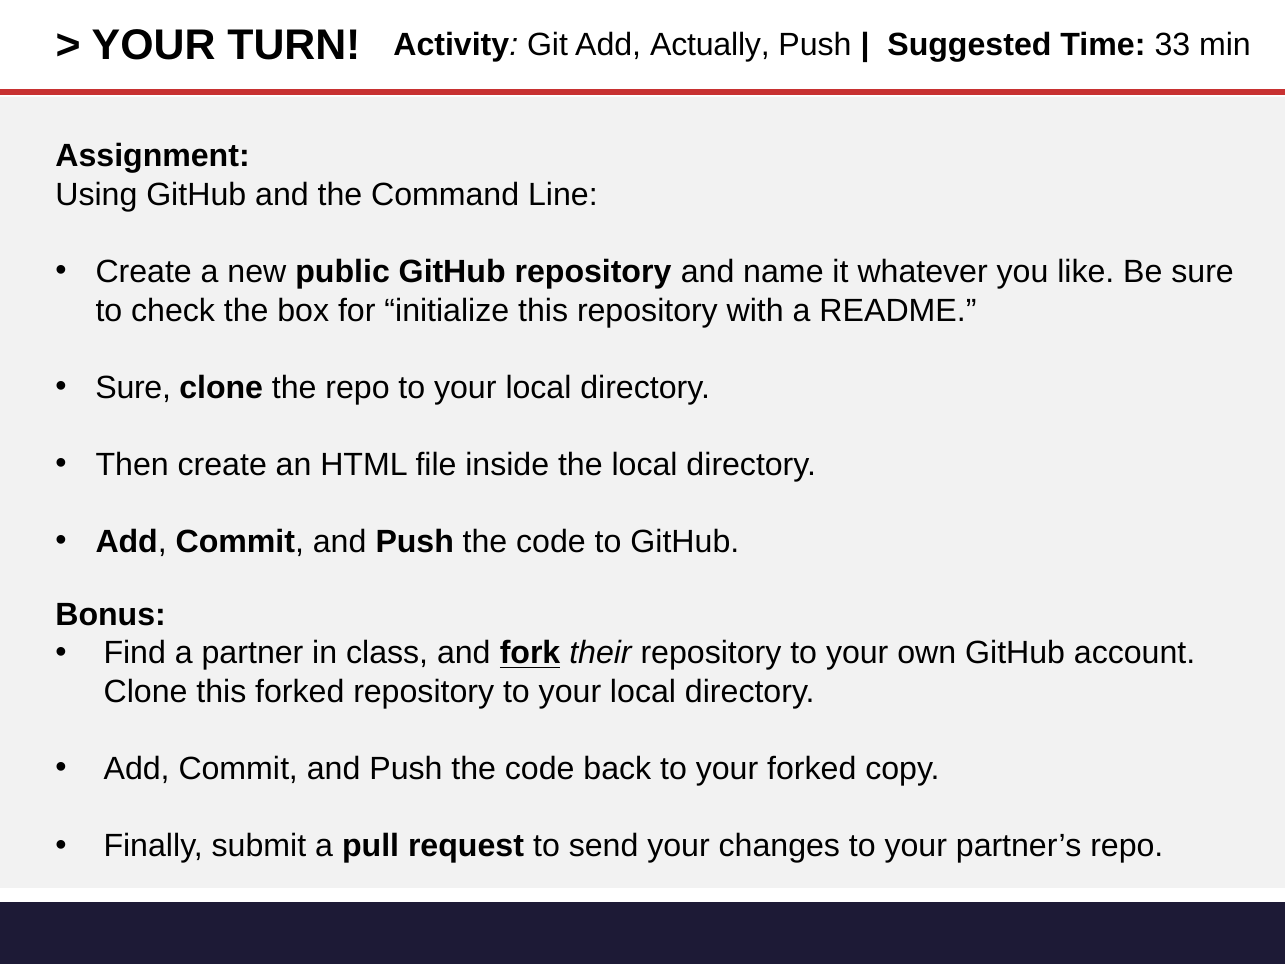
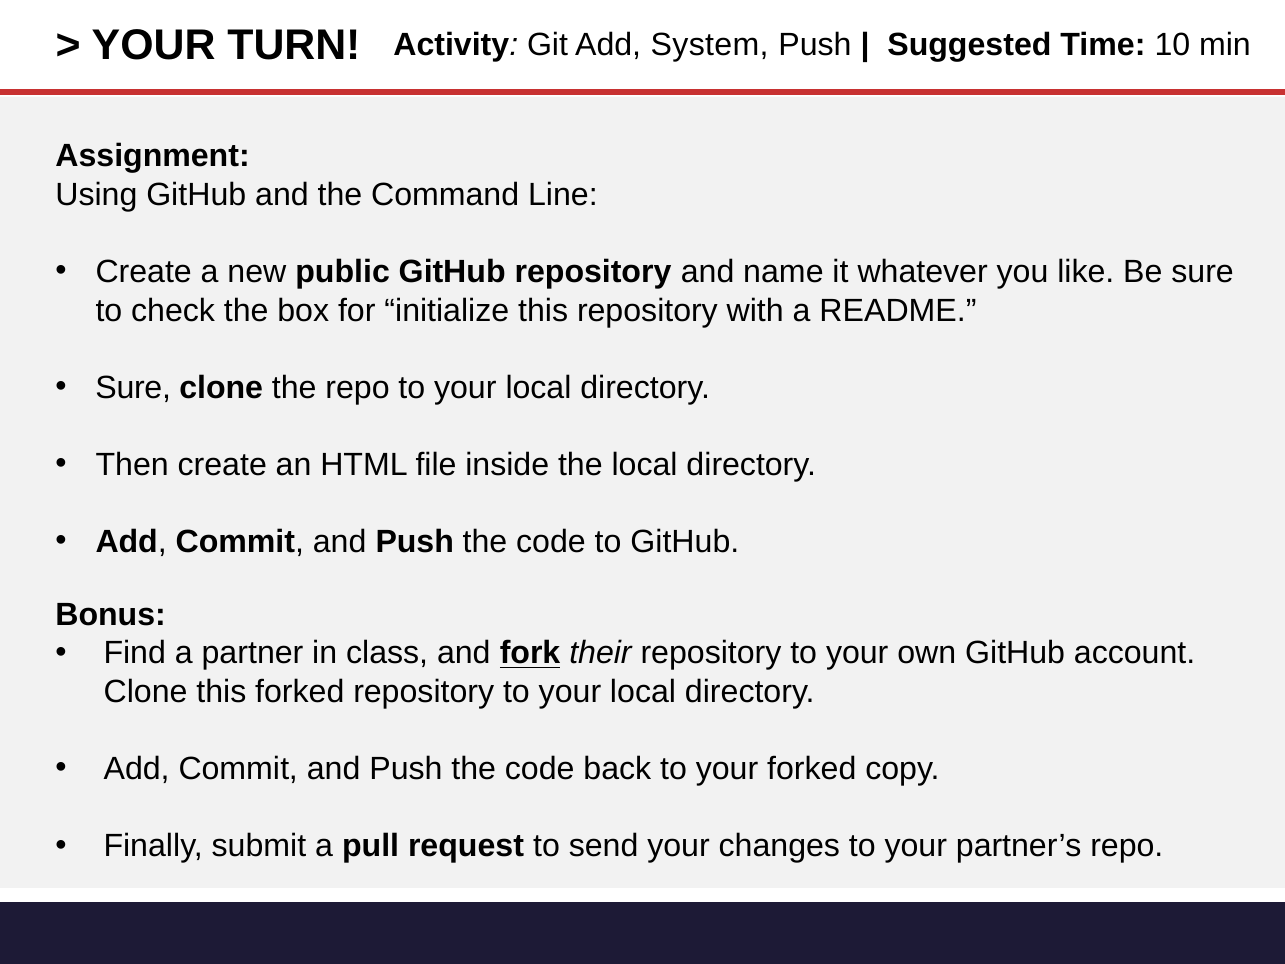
Actually: Actually -> System
33: 33 -> 10
